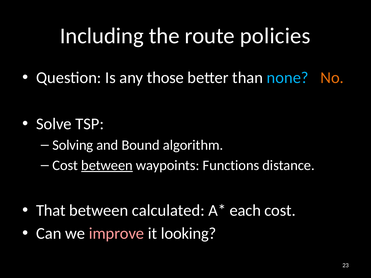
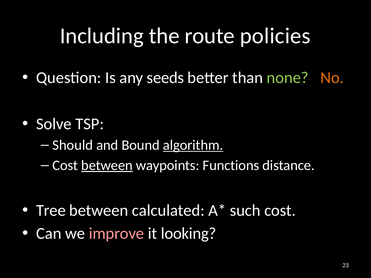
those: those -> seeds
none colour: light blue -> light green
Solving: Solving -> Should
algorithm underline: none -> present
That: That -> Tree
each: each -> such
